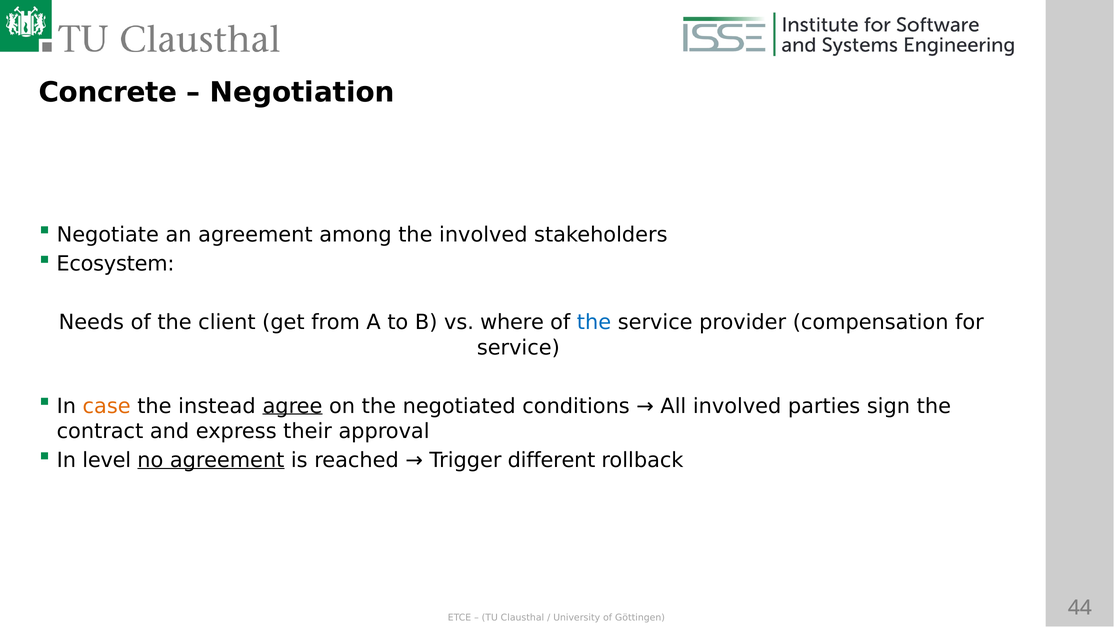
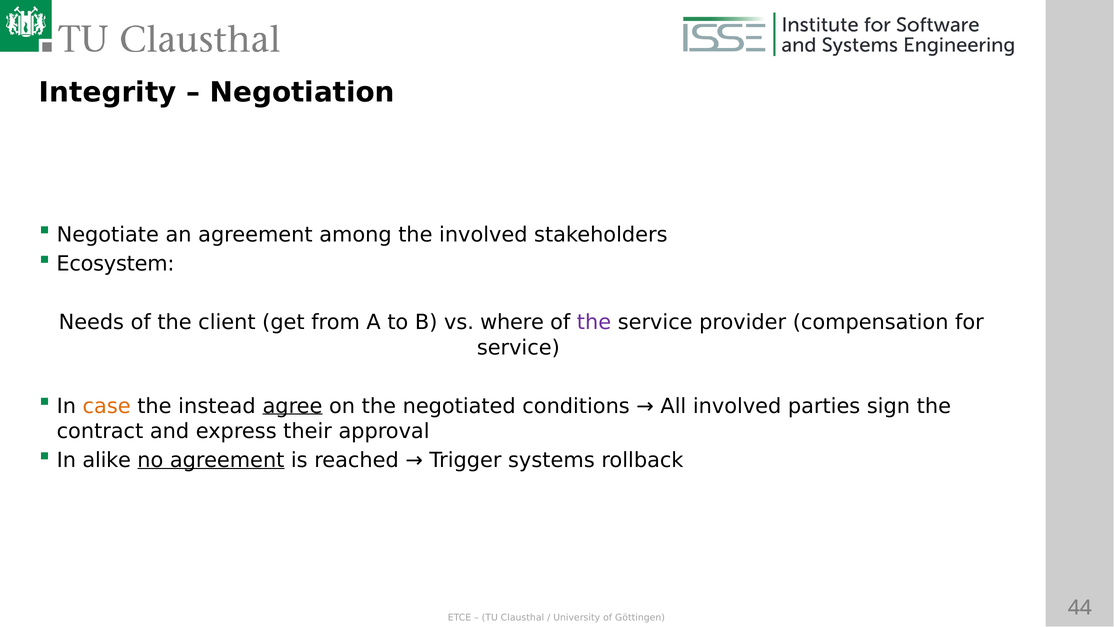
Concrete: Concrete -> Integrity
the at (594, 322) colour: blue -> purple
level: level -> alike
different: different -> systems
